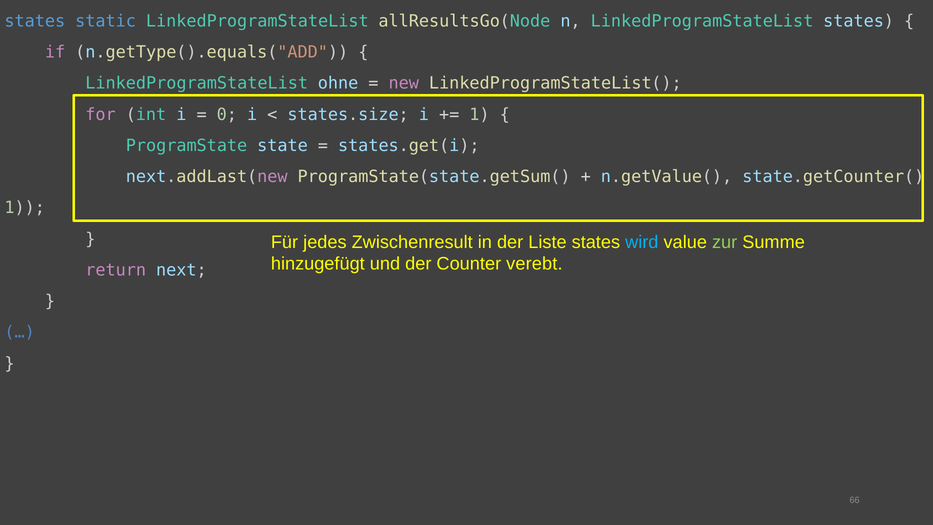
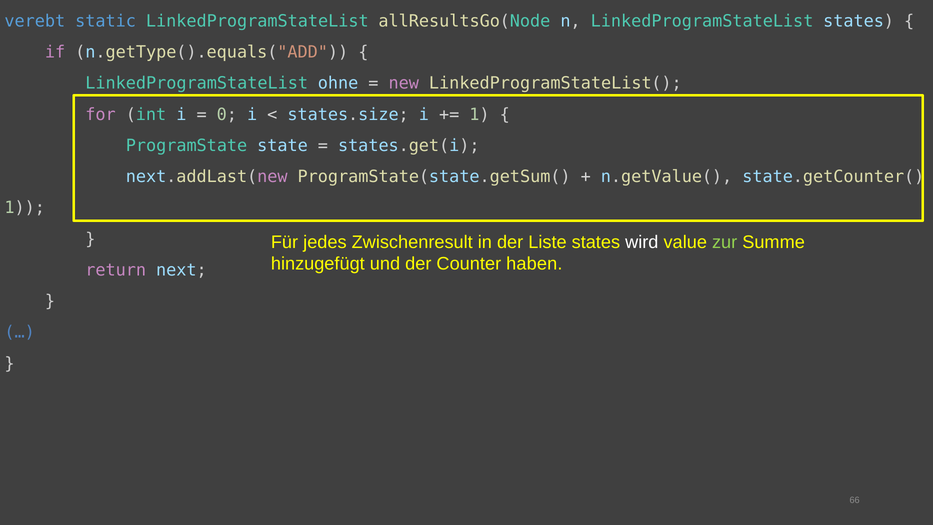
states at (35, 21): states -> verebt
wird colour: light blue -> white
verebt: verebt -> haben
